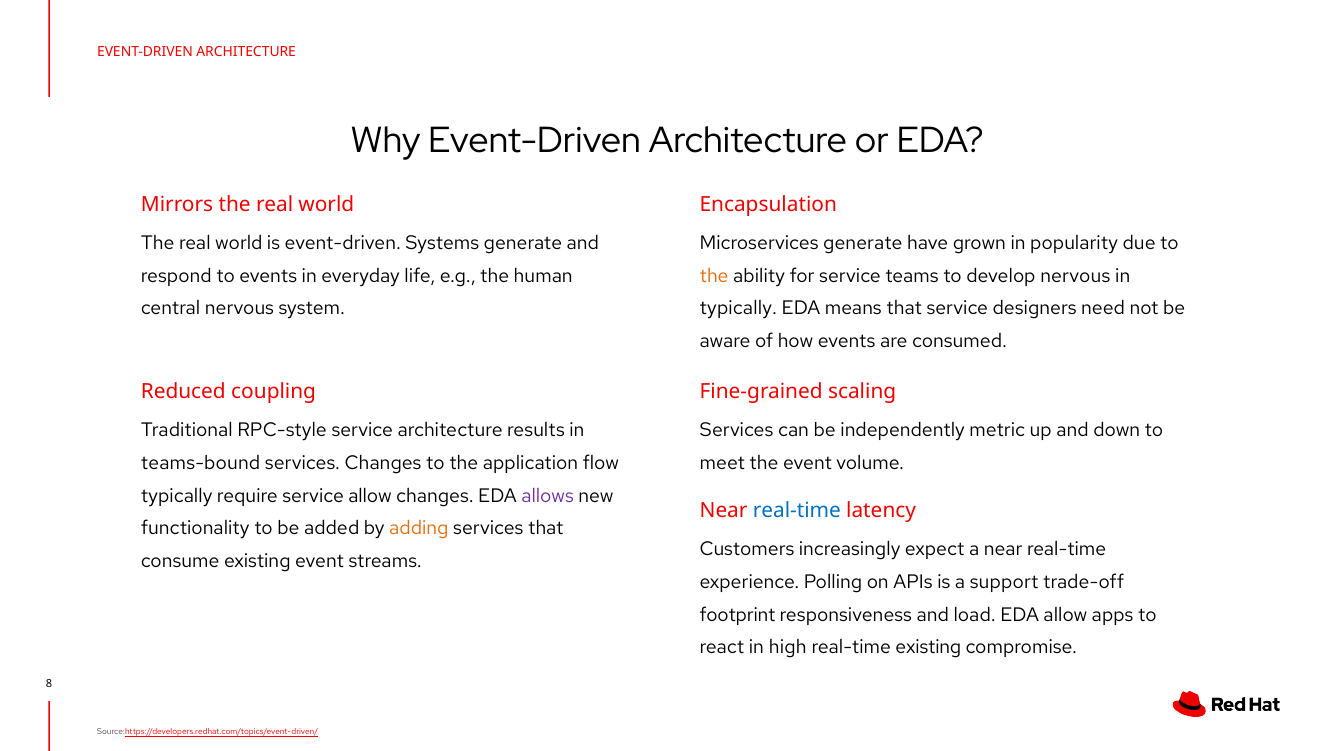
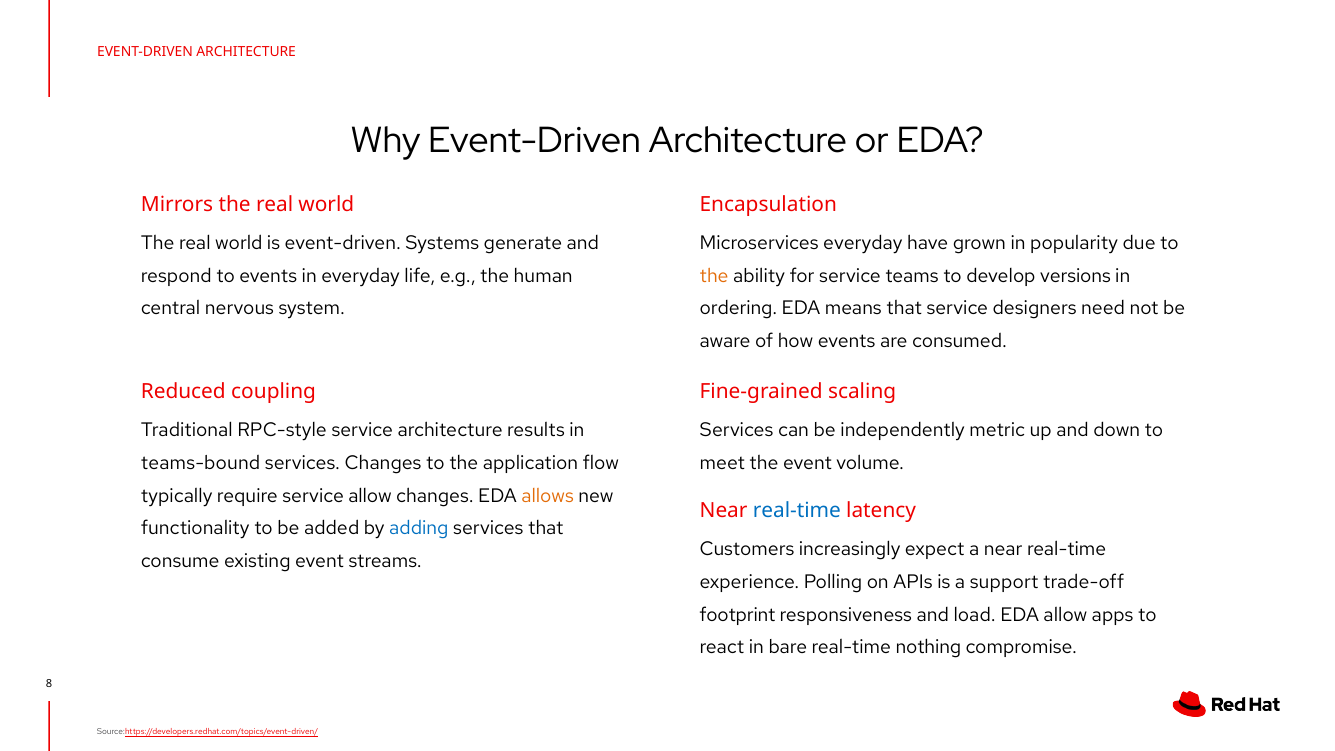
Microservices generate: generate -> everyday
develop nervous: nervous -> versions
typically at (738, 308): typically -> ordering
allows colour: purple -> orange
adding colour: orange -> blue
high: high -> bare
real-time existing: existing -> nothing
